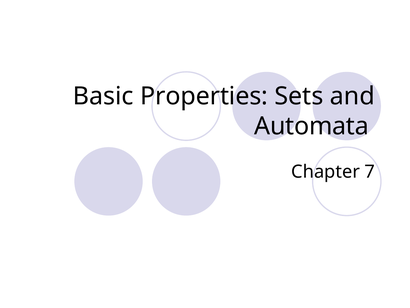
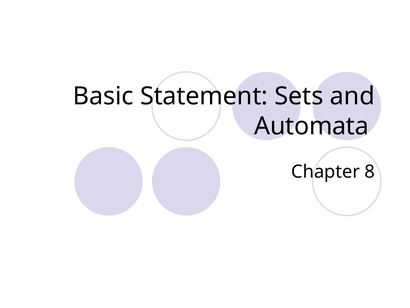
Properties: Properties -> Statement
7: 7 -> 8
